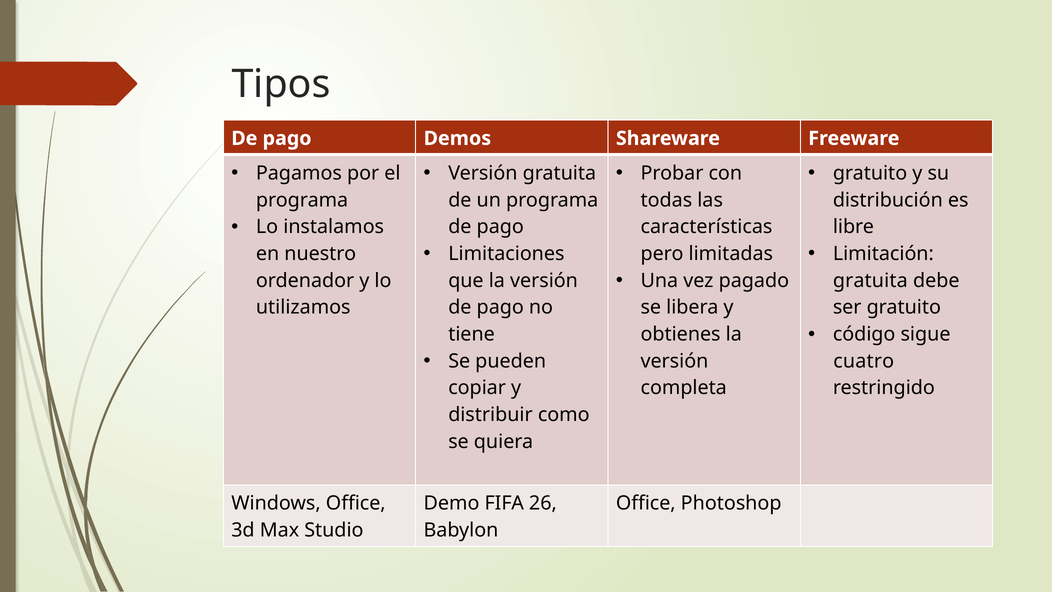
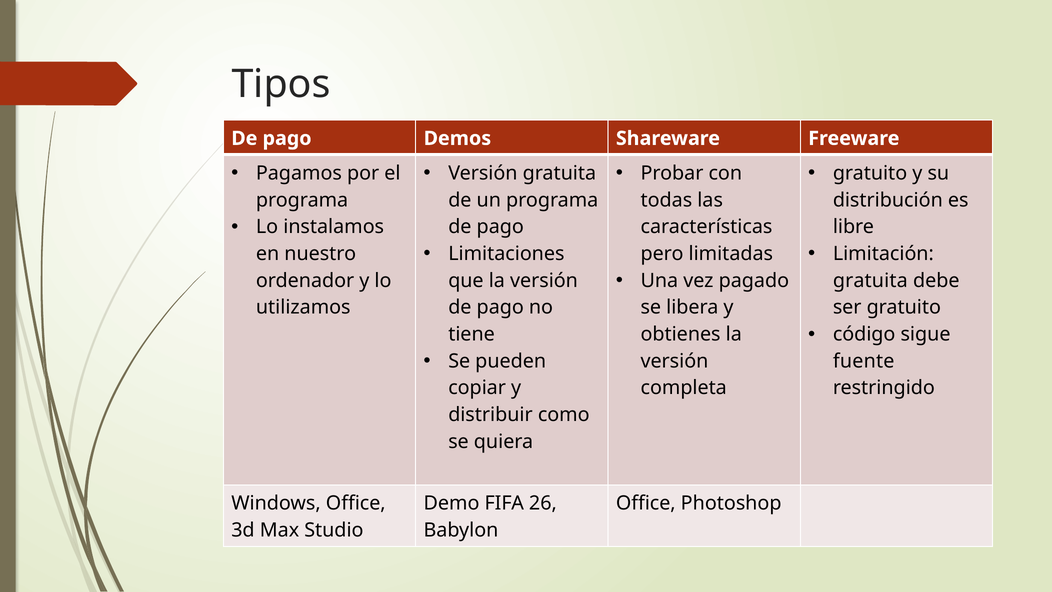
cuatro: cuatro -> fuente
